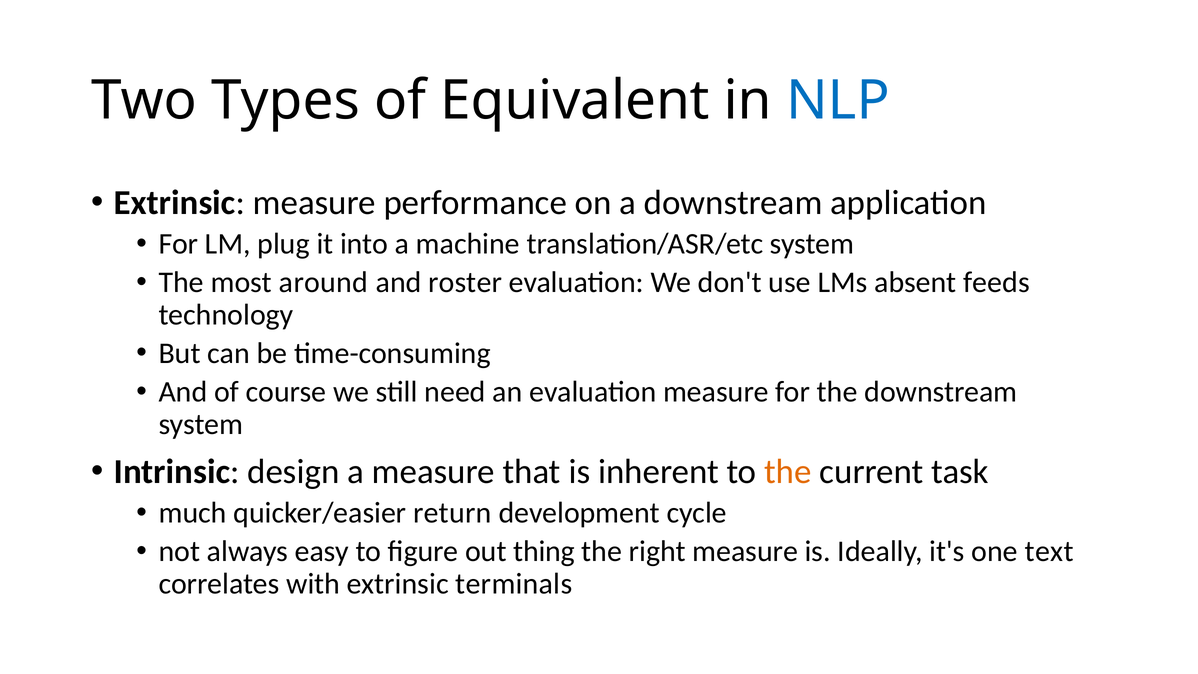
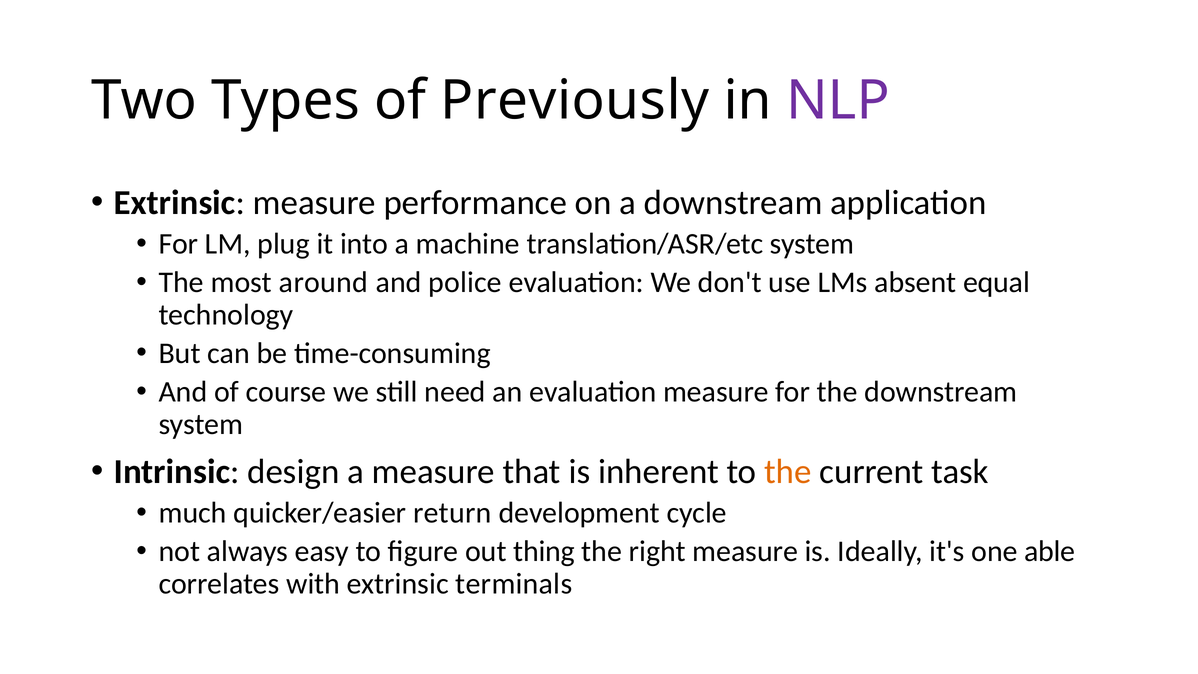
Equivalent: Equivalent -> Previously
NLP colour: blue -> purple
roster: roster -> police
feeds: feeds -> equal
text: text -> able
